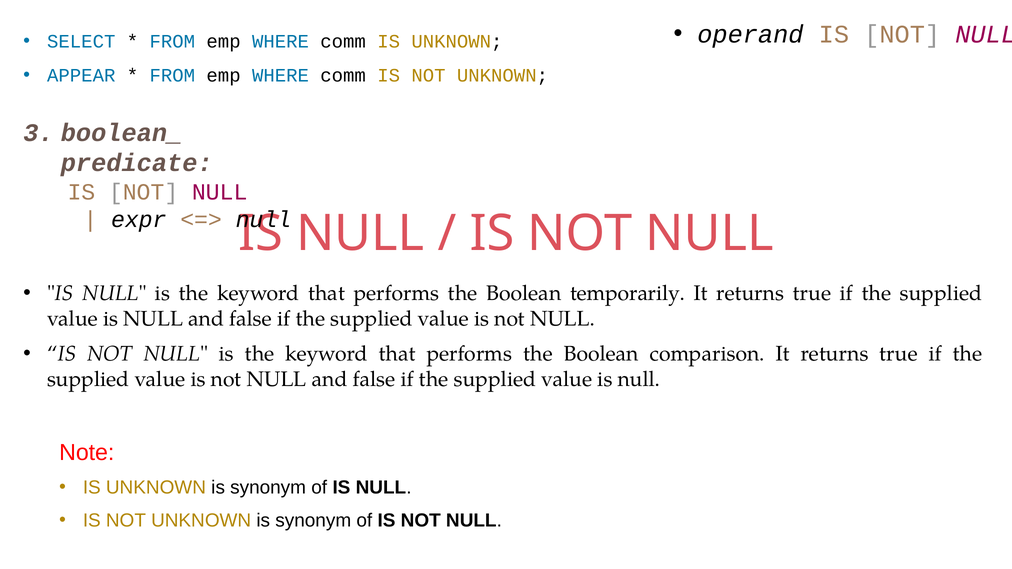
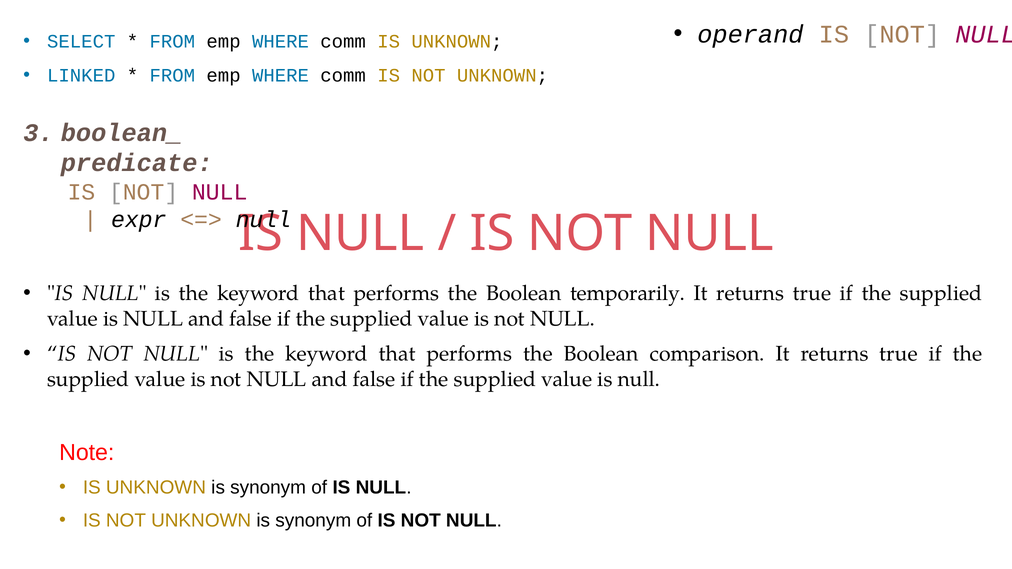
APPEAR: APPEAR -> LINKED
